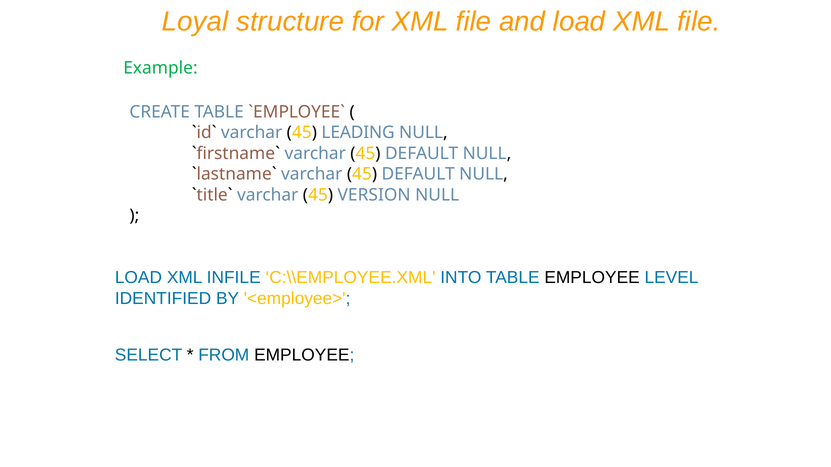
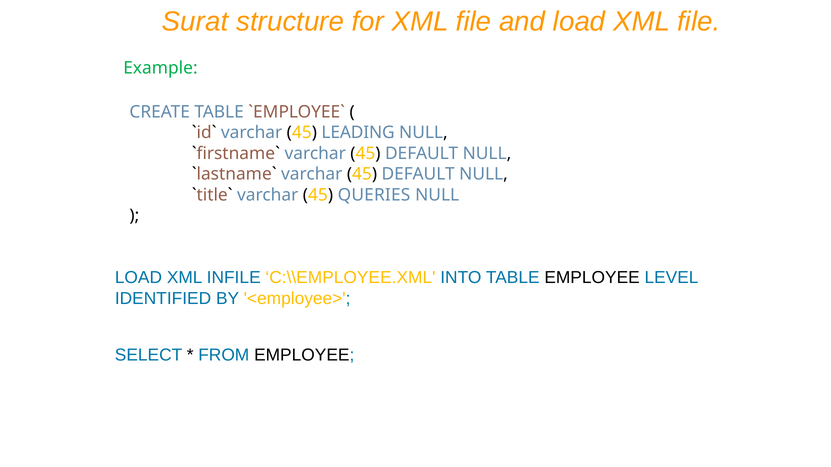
Loyal: Loyal -> Surat
VERSION: VERSION -> QUERIES
